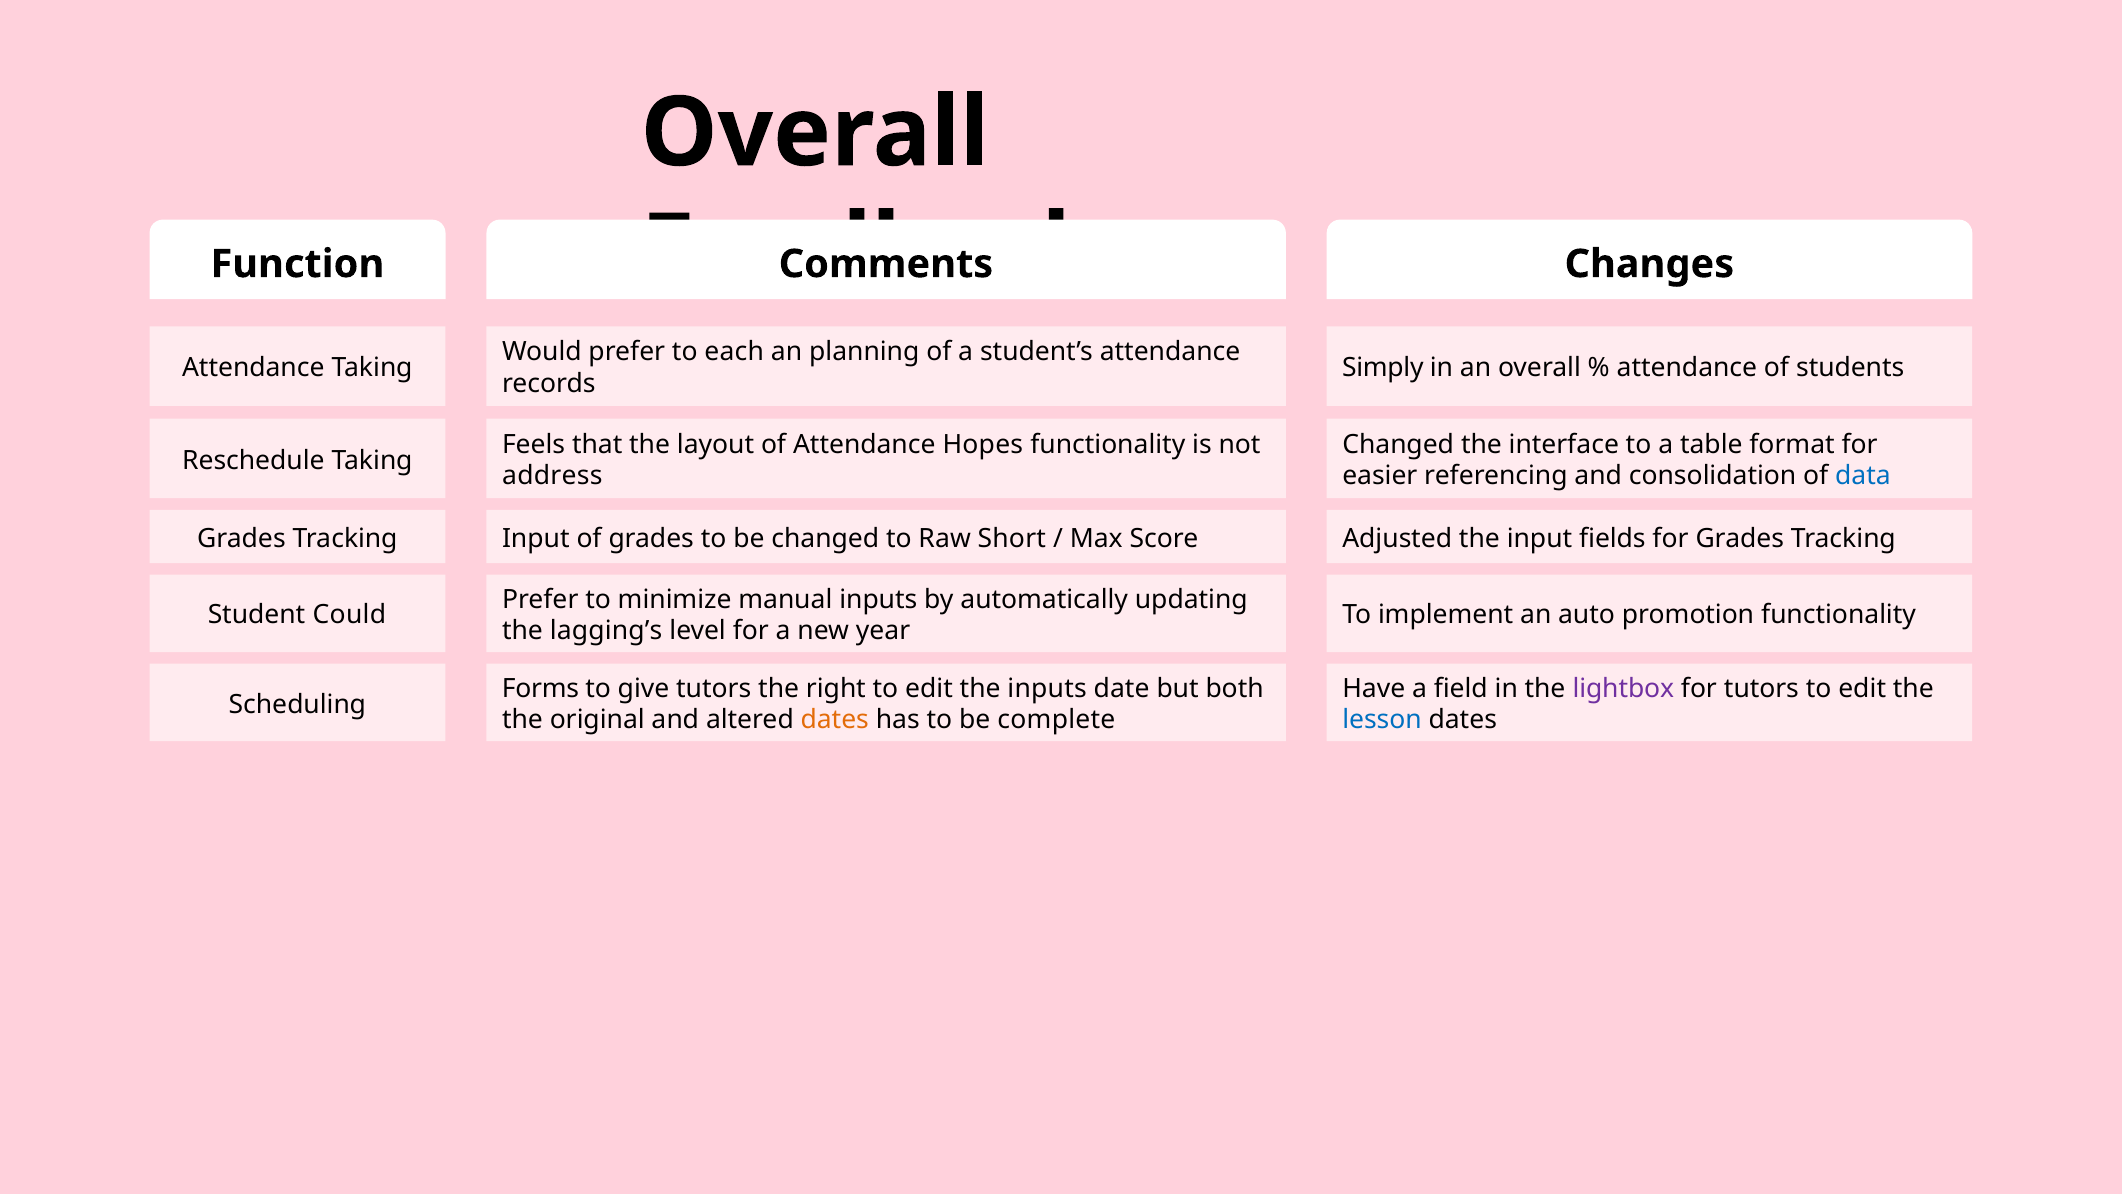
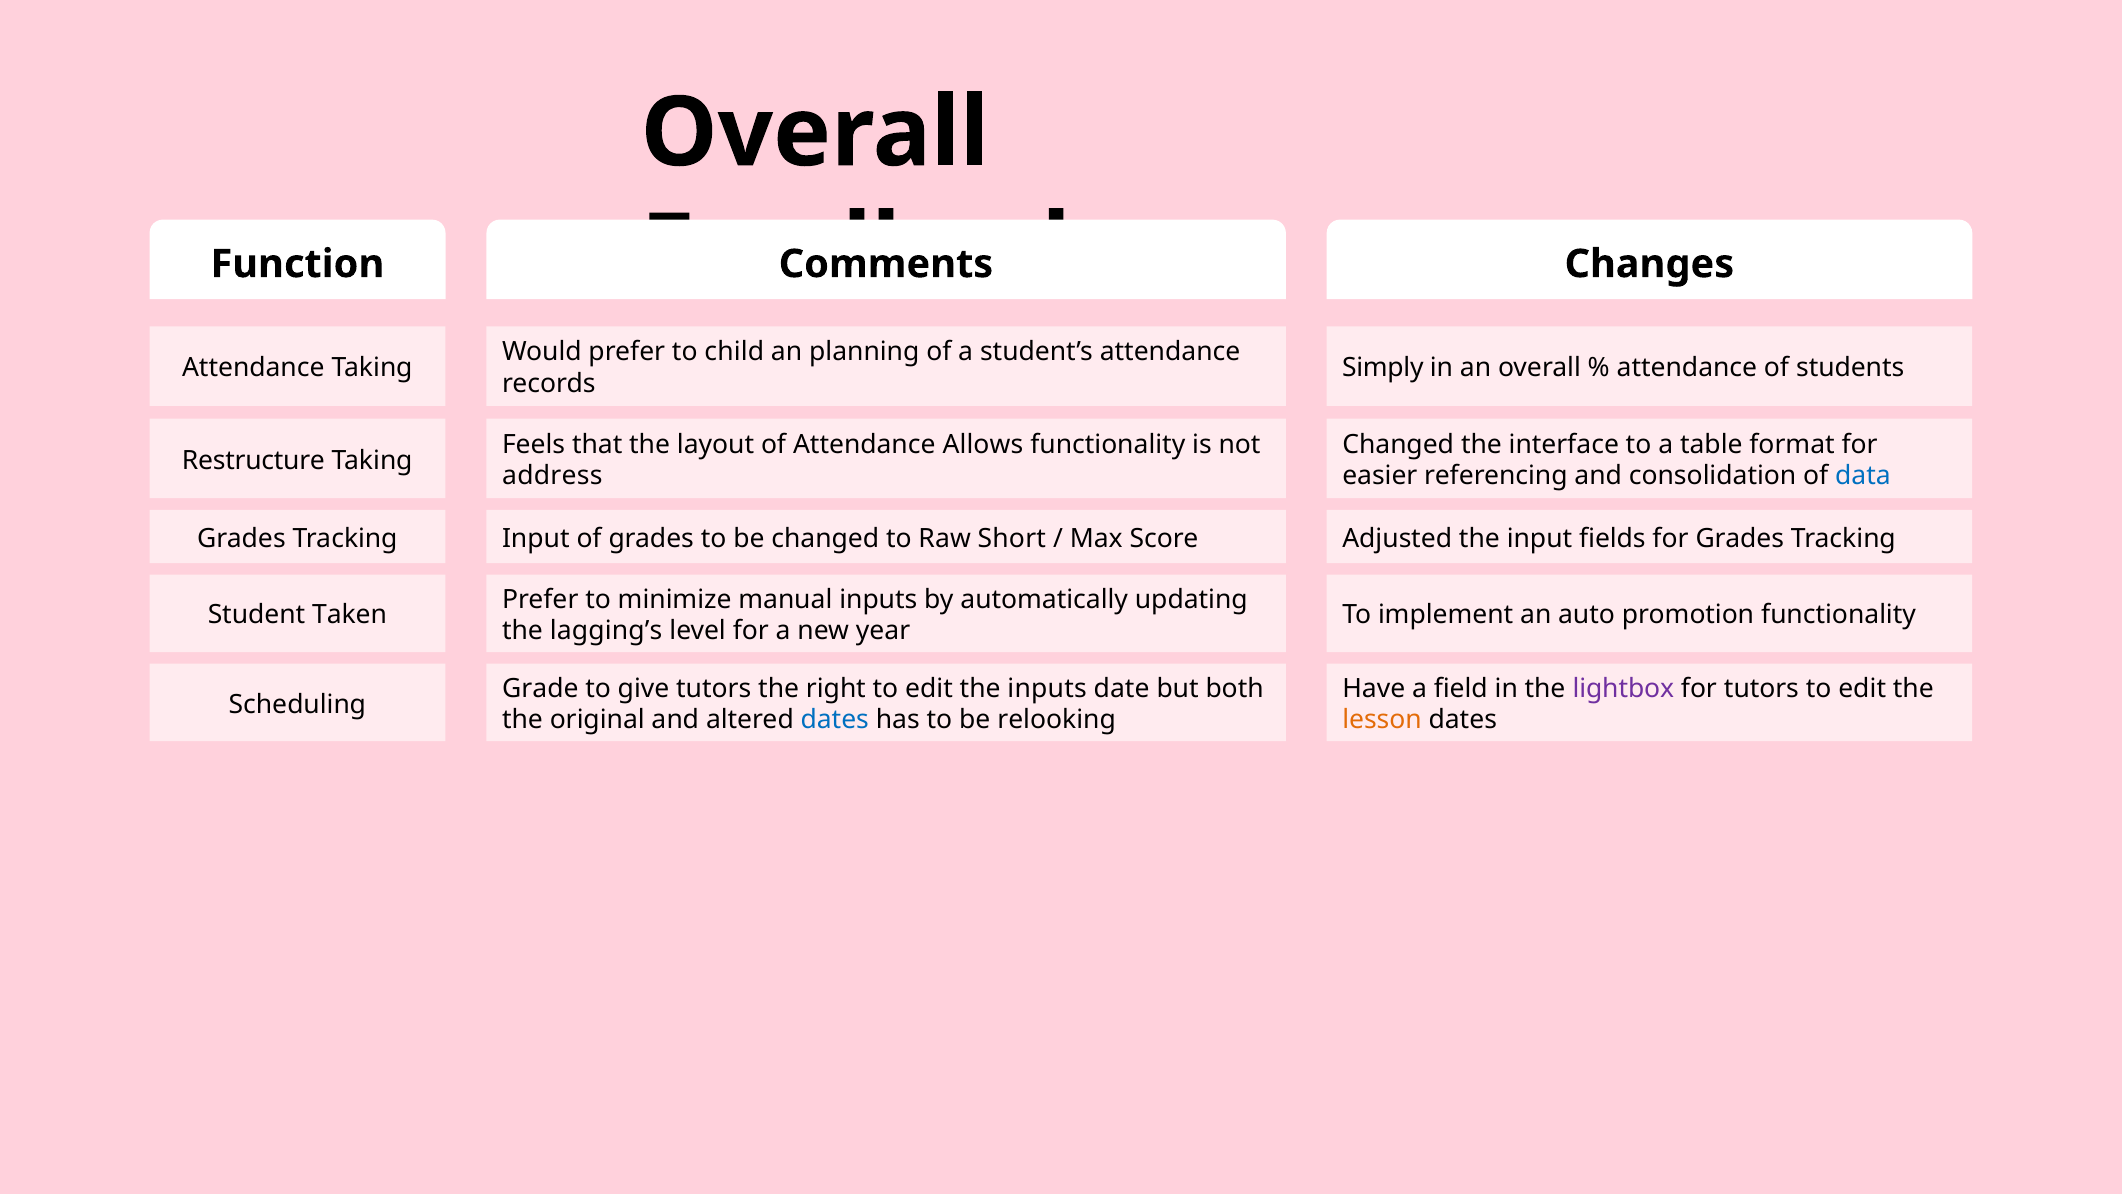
each: each -> child
Hopes: Hopes -> Allows
Reschedule: Reschedule -> Restructure
Could: Could -> Taken
Forms: Forms -> Grade
dates at (835, 720) colour: orange -> blue
complete: complete -> relooking
lesson colour: blue -> orange
